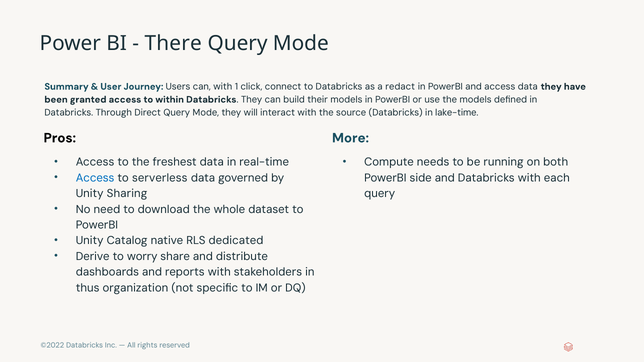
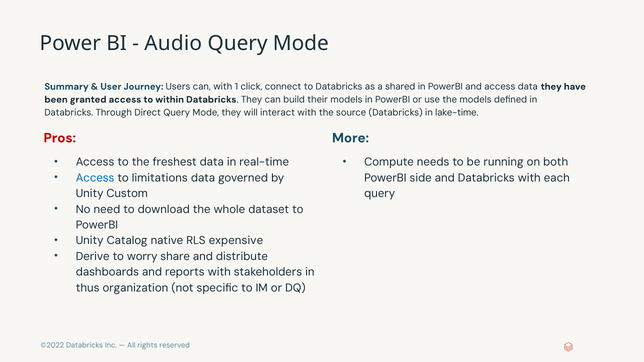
There: There -> Audio
redact: redact -> shared
Pros colour: black -> red
serverless: serverless -> limitations
Sharing: Sharing -> Custom
dedicated: dedicated -> expensive
